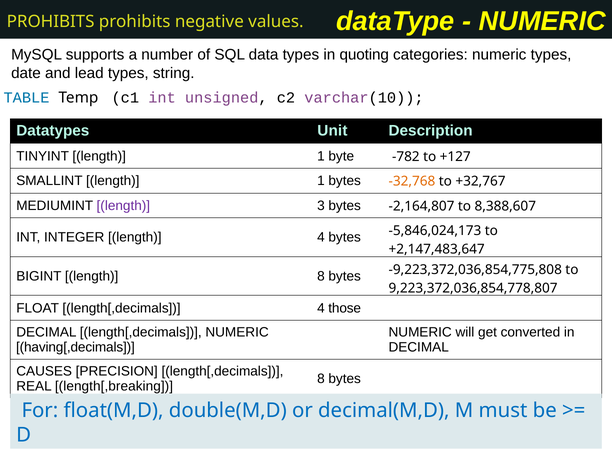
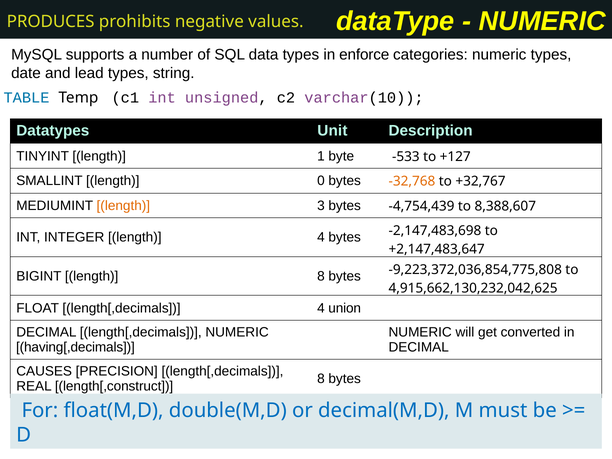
PROHIBITS at (51, 22): PROHIBITS -> PRODUCES
quoting: quoting -> enforce
-782: -782 -> -533
SMALLINT length 1: 1 -> 0
length at (123, 206) colour: purple -> orange
-2,164,807: -2,164,807 -> -4,754,439
-5,846,024,173: -5,846,024,173 -> -2,147,483,698
9,223,372,036,854,778,807: 9,223,372,036,854,778,807 -> 4,915,662,130,232,042,625
those: those -> union
length[,breaking: length[,breaking -> length[,construct
